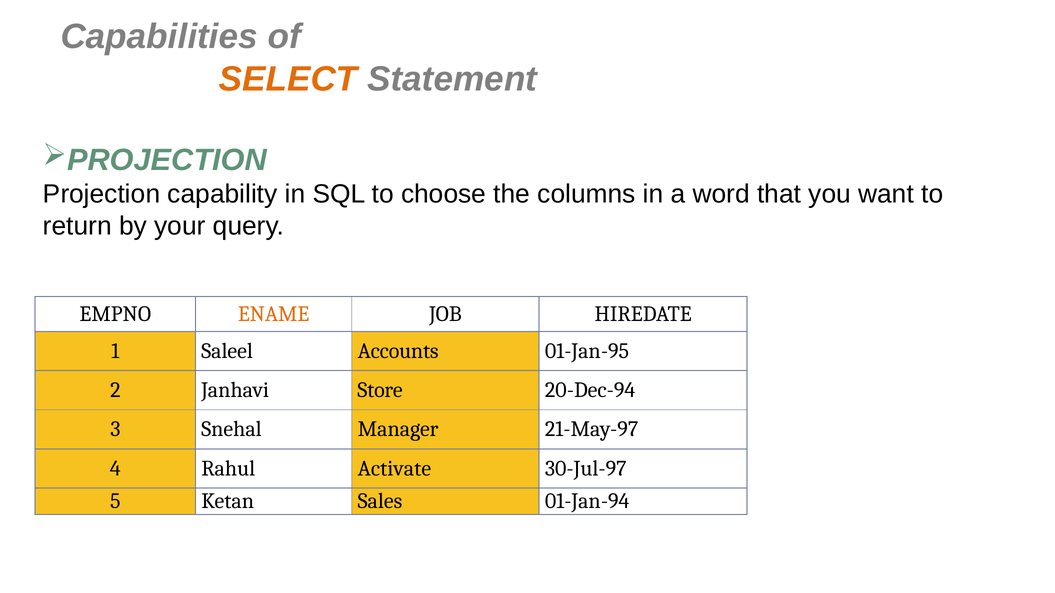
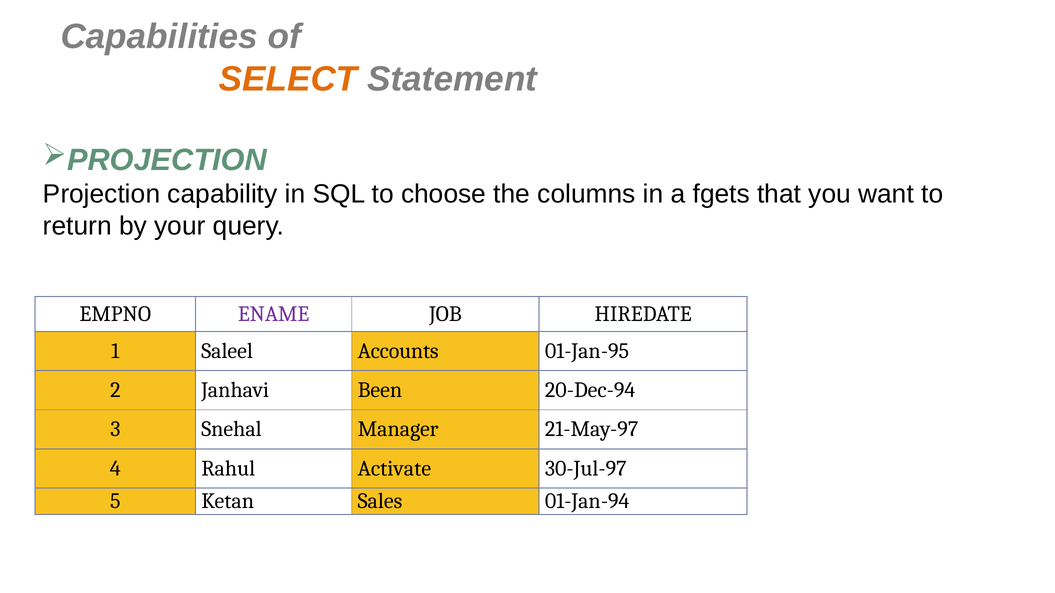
word: word -> fgets
ENAME colour: orange -> purple
Store: Store -> Been
